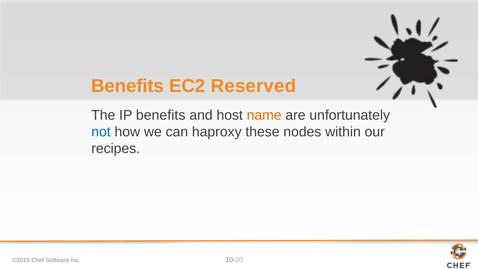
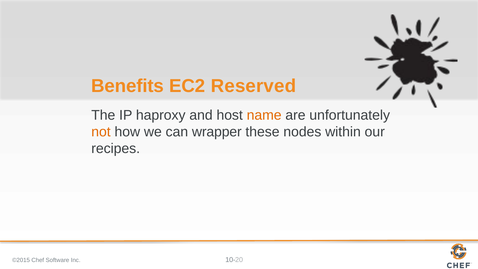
IP benefits: benefits -> haproxy
not colour: blue -> orange
haproxy: haproxy -> wrapper
